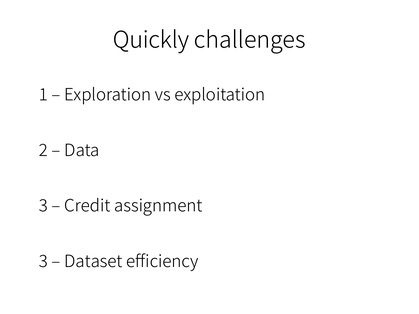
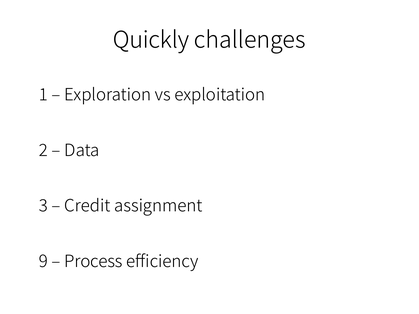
3 at (43, 262): 3 -> 9
Dataset: Dataset -> Process
